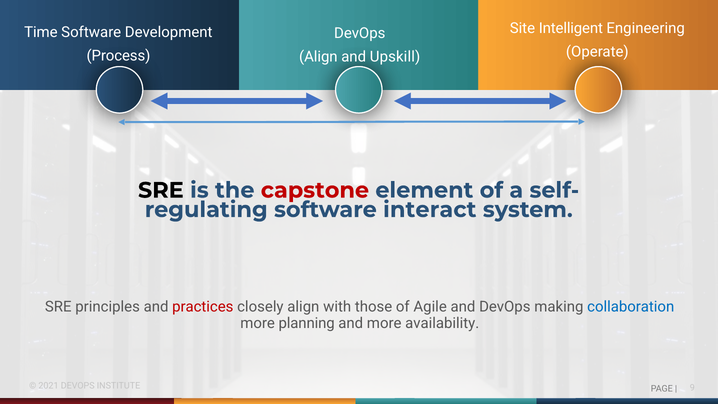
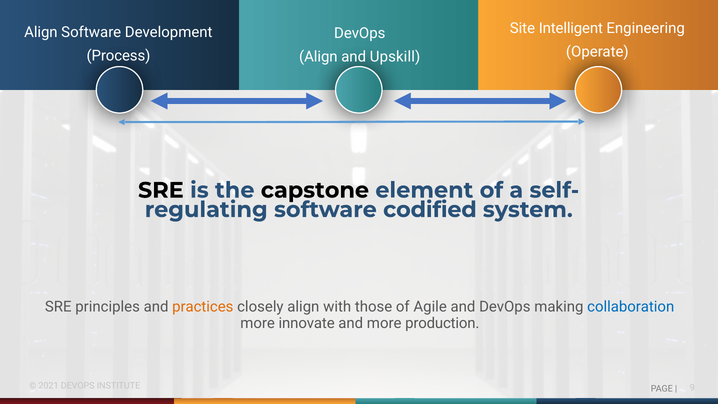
Time at (41, 32): Time -> Align
capstone colour: red -> black
interact: interact -> codified
practices colour: red -> orange
planning: planning -> innovate
availability: availability -> production
